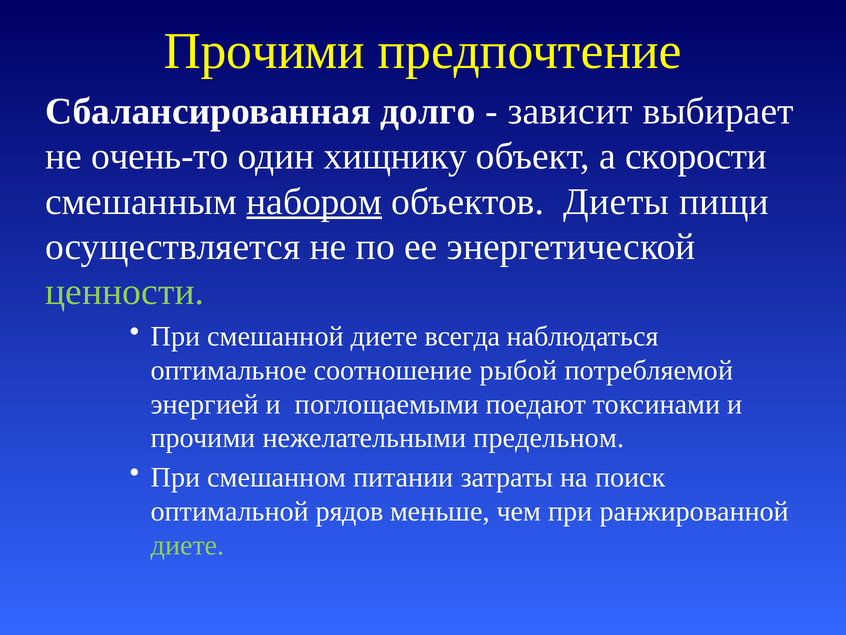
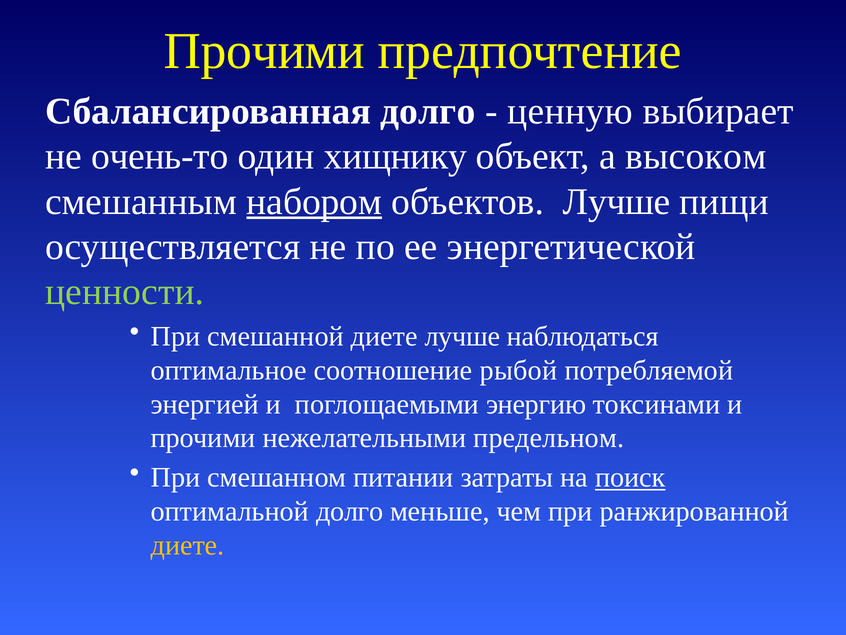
зависит: зависит -> ценную
скорости: скорости -> высоком
объектов Диеты: Диеты -> Лучше
диете всегда: всегда -> лучше
поедают: поедают -> энергию
поиск underline: none -> present
оптимальной рядов: рядов -> долго
диете at (188, 545) colour: light green -> yellow
